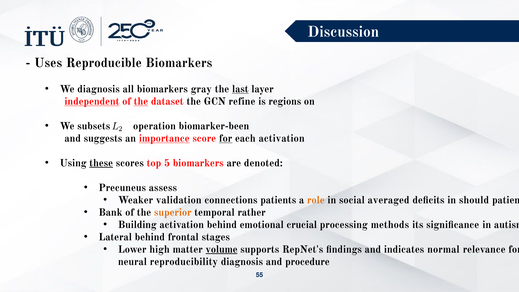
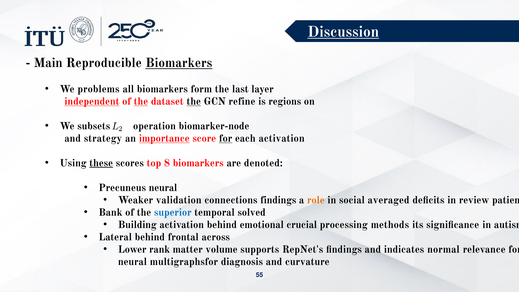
Discussion underline: none -> present
Uses: Uses -> Main
Biomarkers at (179, 63) underline: none -> present
We diagnosis: diagnosis -> problems
gray: gray -> form
last underline: present -> none
the at (194, 101) underline: none -> present
biomarker-been: biomarker-been -> biomarker-node
suggests: suggests -> strategy
5: 5 -> 8
Precuneus assess: assess -> neural
connections patients: patients -> findings
should: should -> review
superior colour: orange -> blue
rather: rather -> solved
stages: stages -> across
high: high -> rank
volume underline: present -> none
reproducibility: reproducibility -> multigraphsfor
procedure: procedure -> curvature
